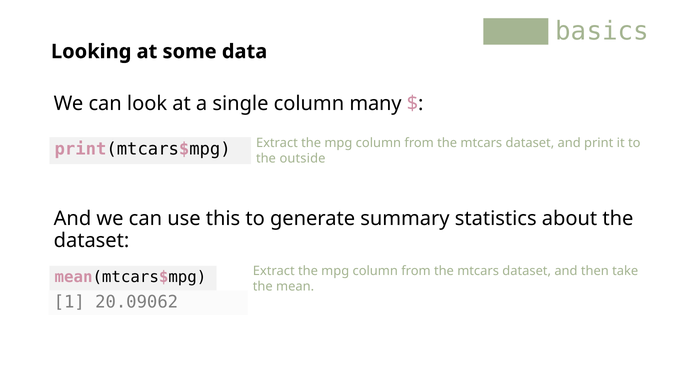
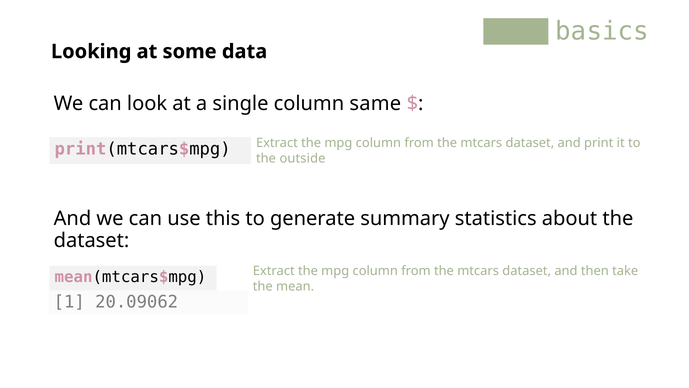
many: many -> same
